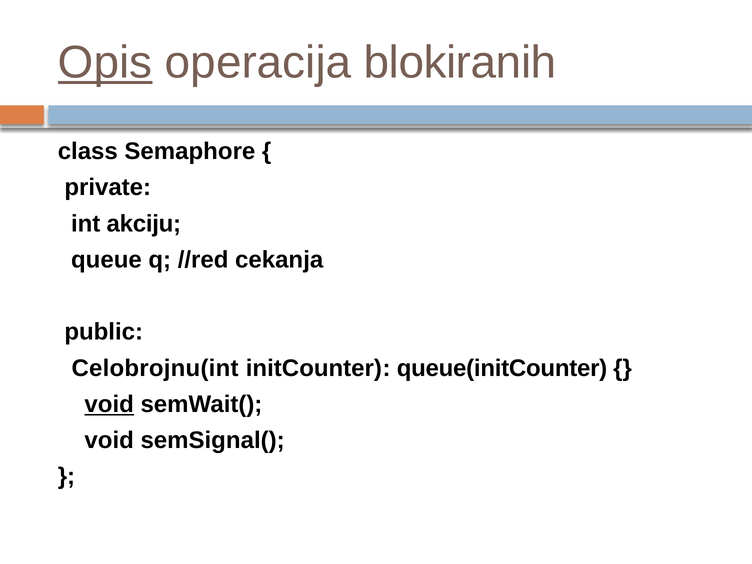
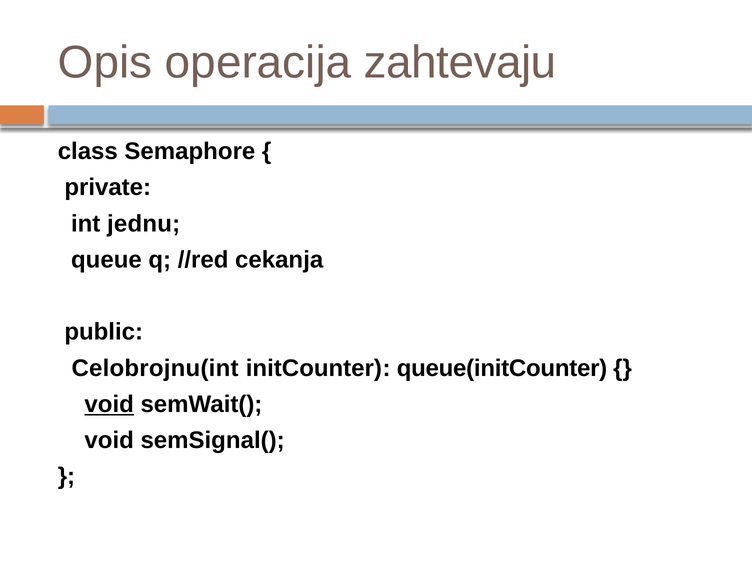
Opis underline: present -> none
blokiranih: blokiranih -> zahtevaju
akciju: akciju -> jednu
